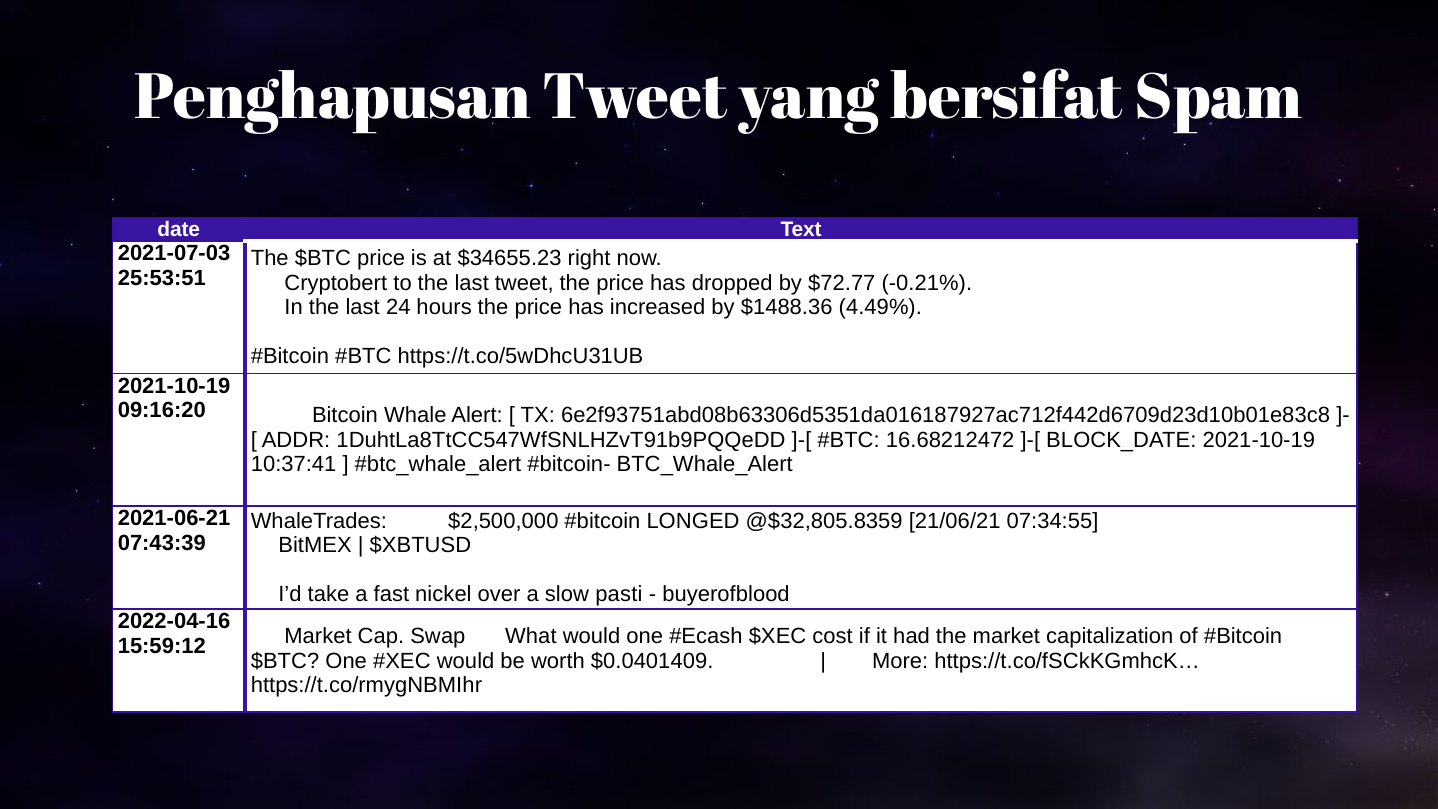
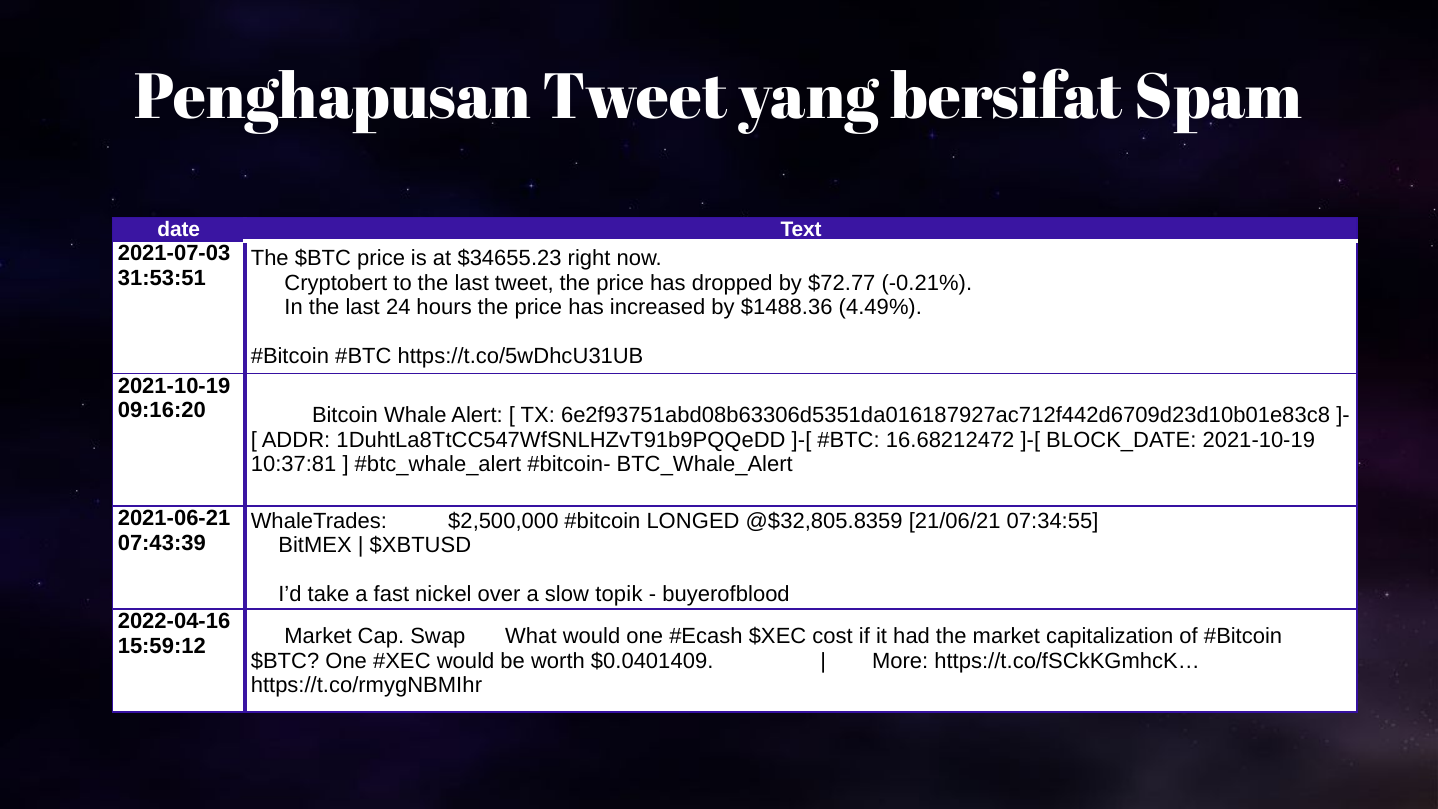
25:53:51: 25:53:51 -> 31:53:51
10:37:41: 10:37:41 -> 10:37:81
pasti: pasti -> topik
